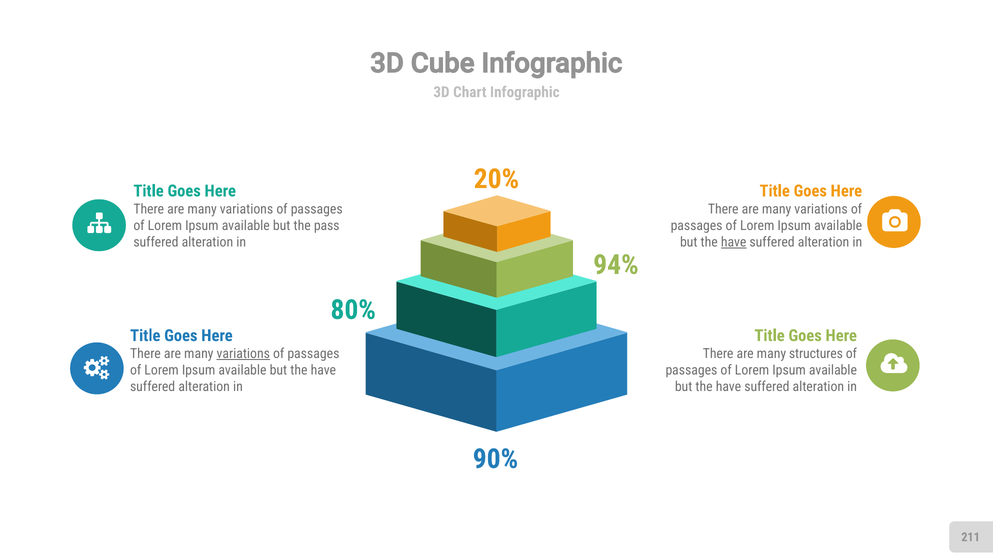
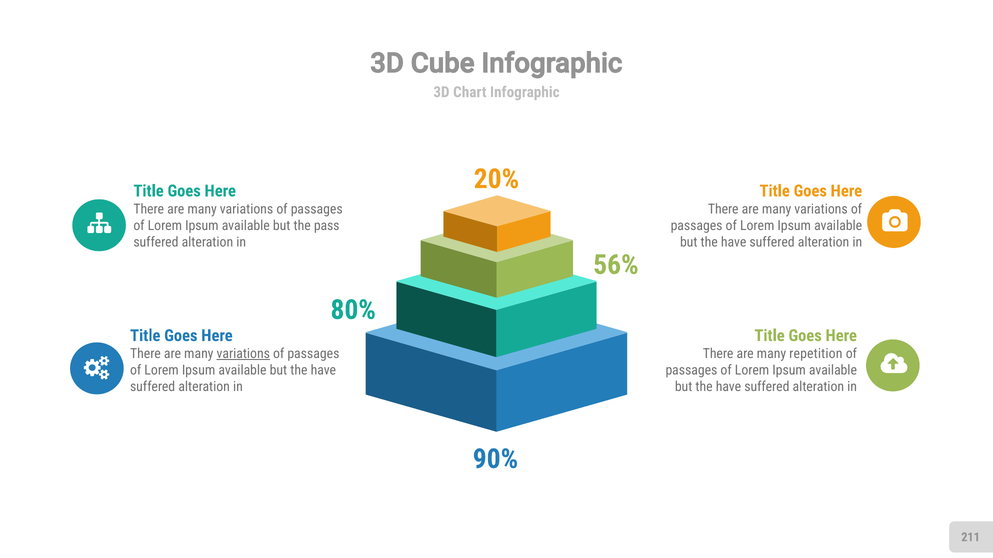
have at (734, 242) underline: present -> none
94%: 94% -> 56%
structures: structures -> repetition
